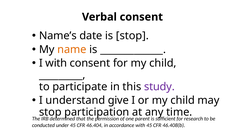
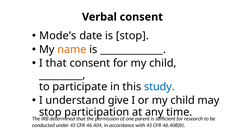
Name’s: Name’s -> Mode’s
I with: with -> that
study colour: purple -> blue
